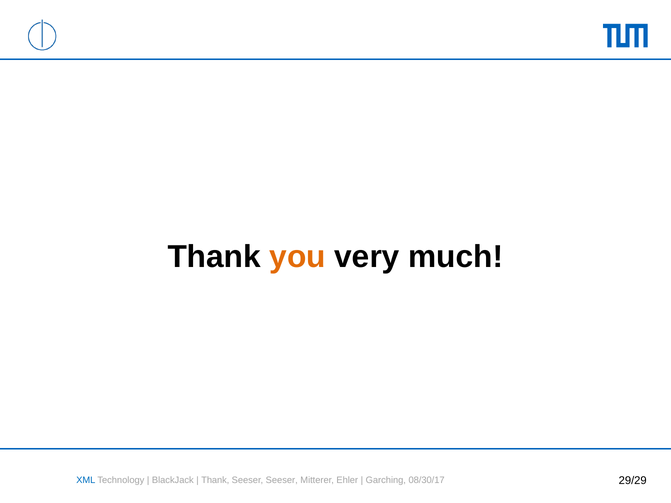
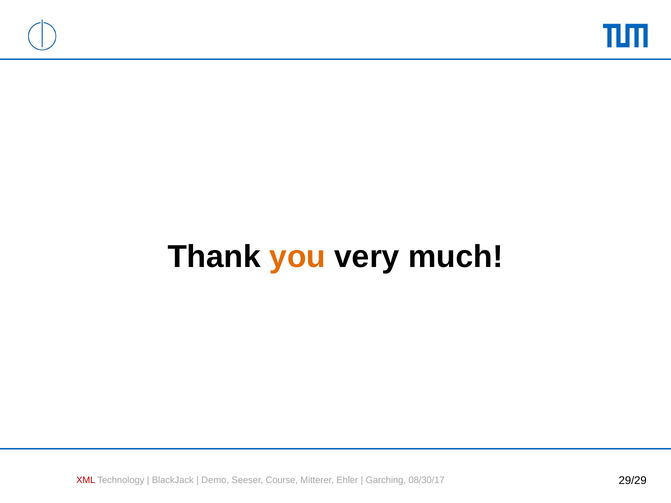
XML colour: blue -> red
Thank at (215, 480): Thank -> Demo
Seeser Seeser: Seeser -> Course
